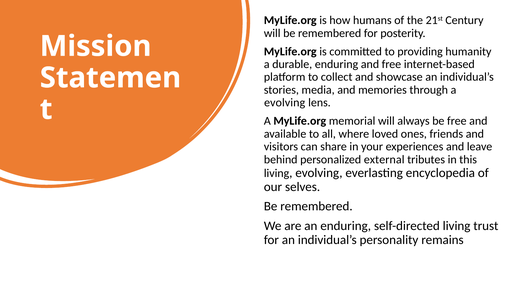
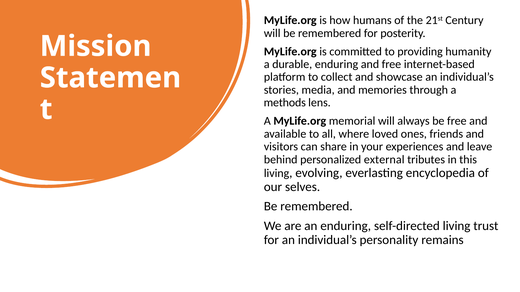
evolving at (285, 103): evolving -> methods
